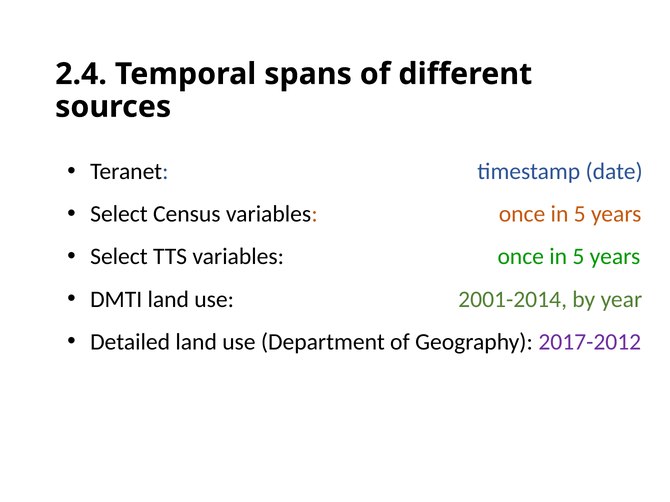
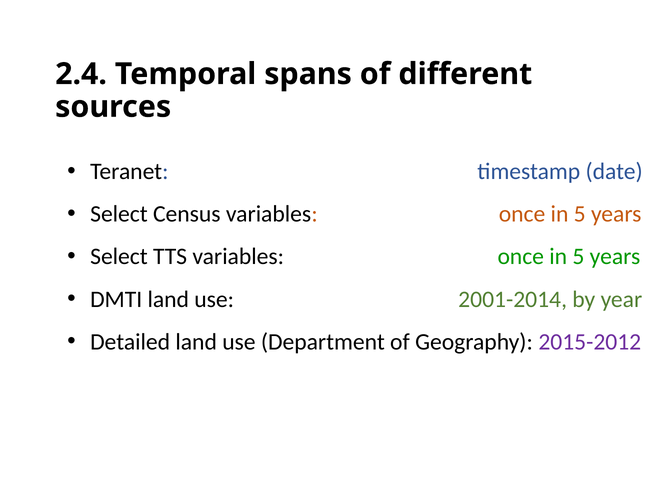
2017-2012: 2017-2012 -> 2015-2012
